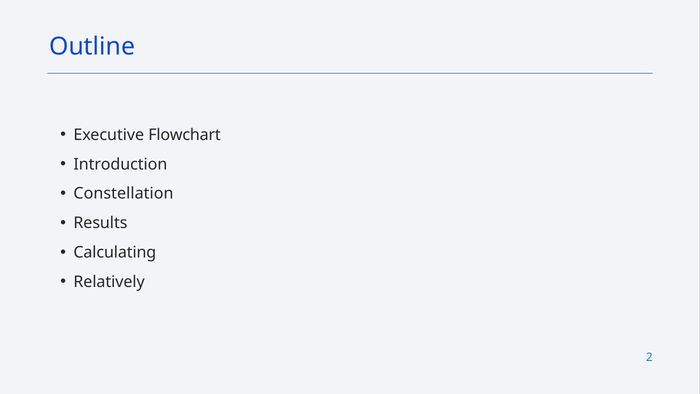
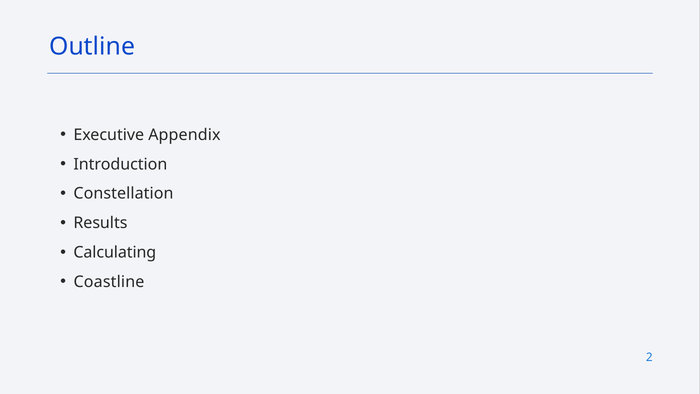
Flowchart: Flowchart -> Appendix
Relatively: Relatively -> Coastline
